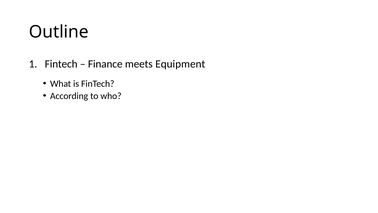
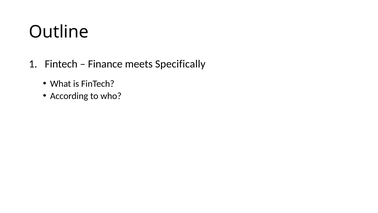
Equipment: Equipment -> Specifically
